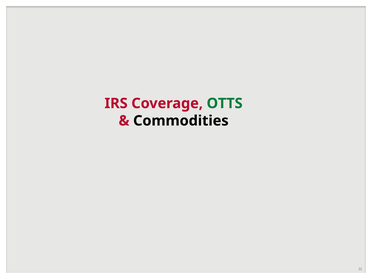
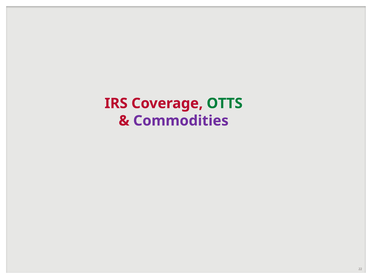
Commodities colour: black -> purple
